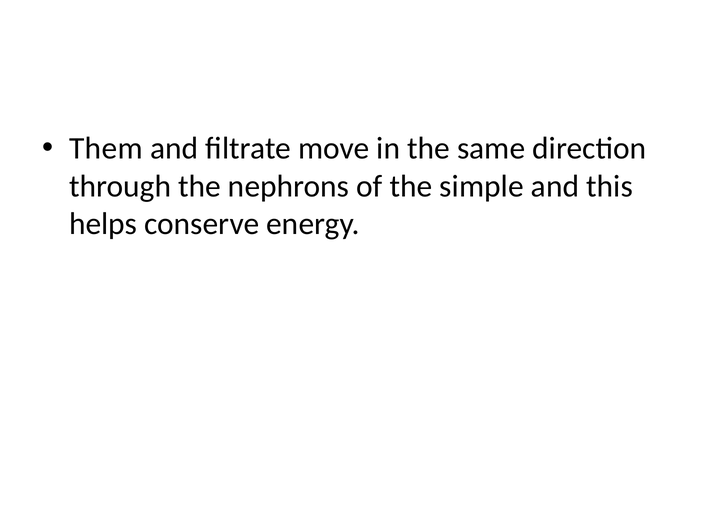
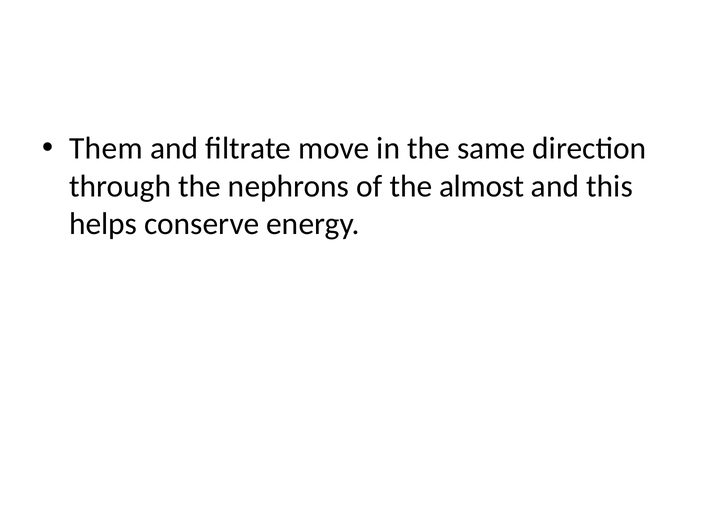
simple: simple -> almost
